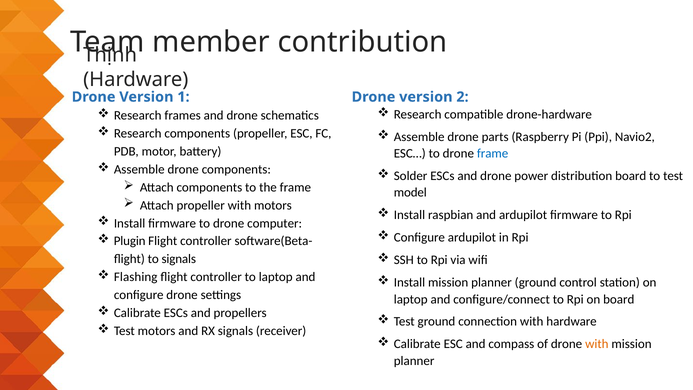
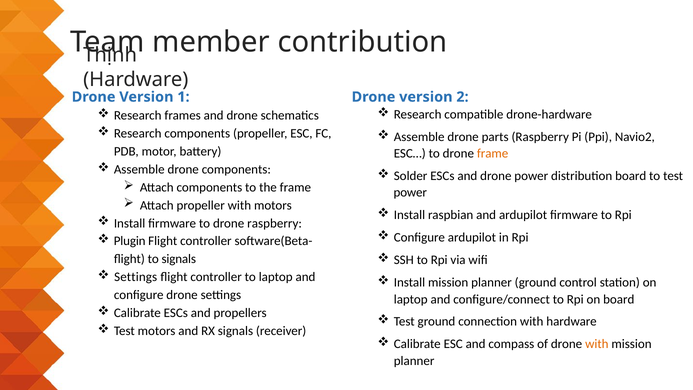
frame at (493, 153) colour: blue -> orange
model at (410, 193): model -> power
drone computer: computer -> raspberry
Flashing at (136, 277): Flashing -> Settings
